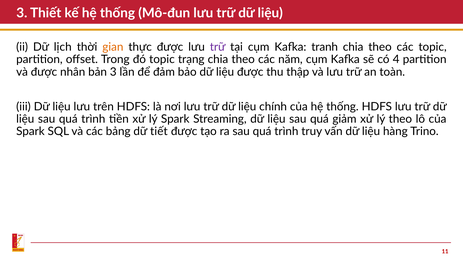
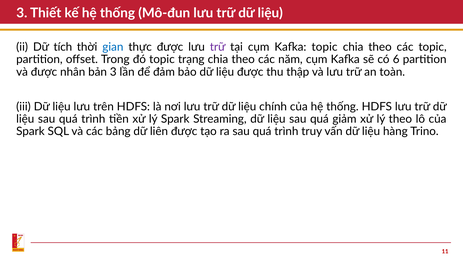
lịch: lịch -> tích
gian colour: orange -> blue
Kafka tranh: tranh -> topic
4: 4 -> 6
tiết: tiết -> liên
